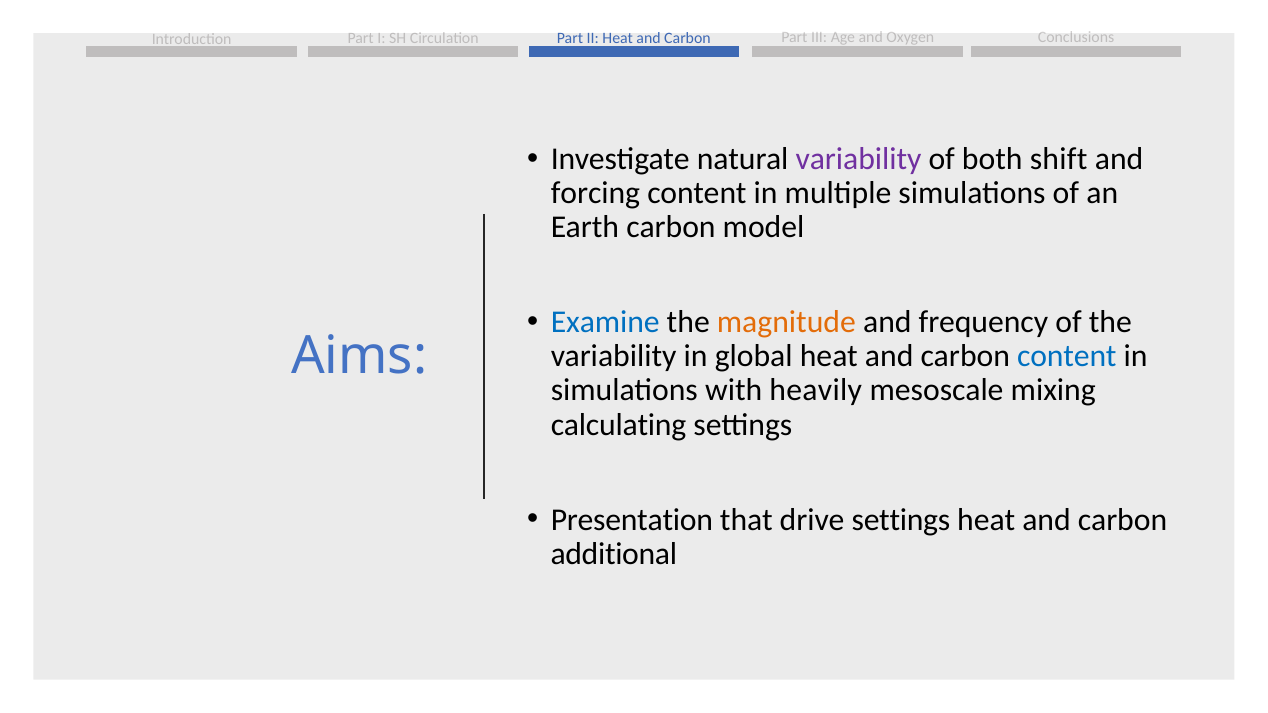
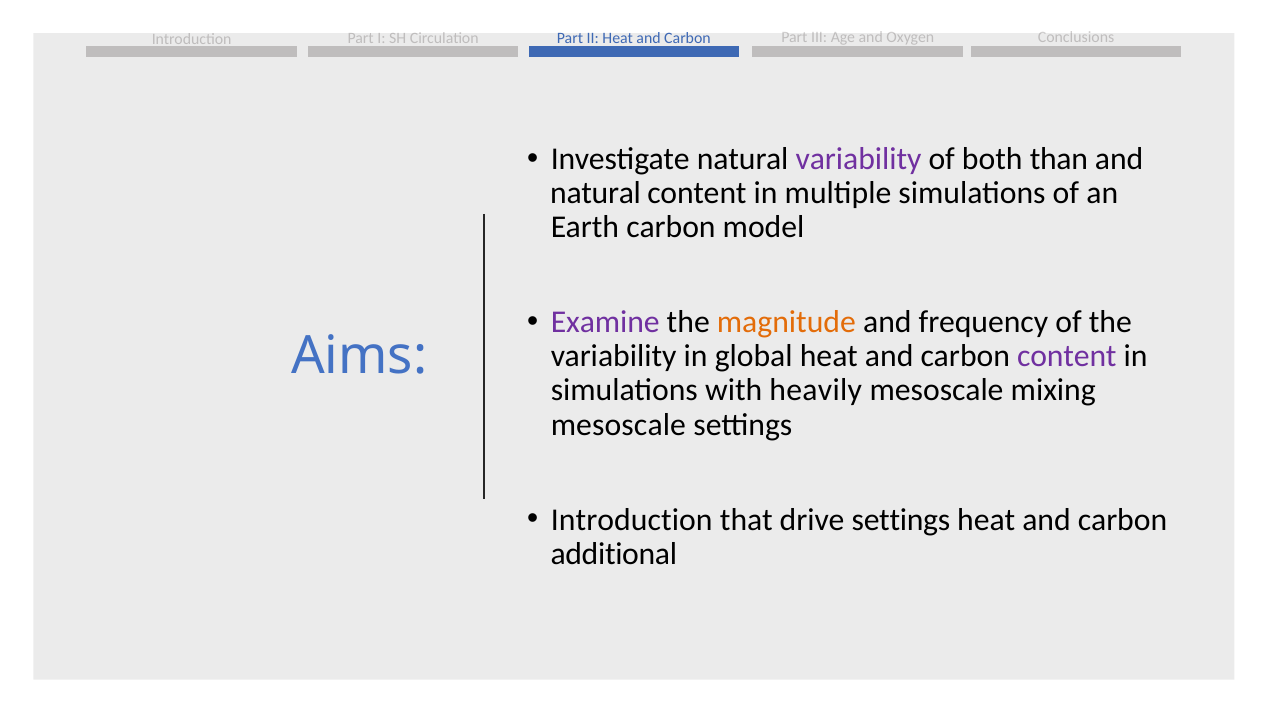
shift: shift -> than
forcing at (595, 193): forcing -> natural
Examine colour: blue -> purple
content at (1067, 356) colour: blue -> purple
calculating at (619, 425): calculating -> mesoscale
Presentation at (632, 520): Presentation -> Introduction
